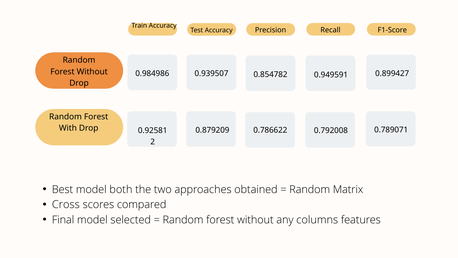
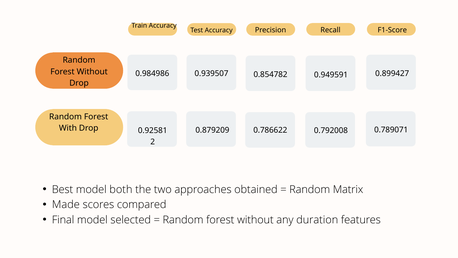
Cross: Cross -> Made
columns: columns -> duration
